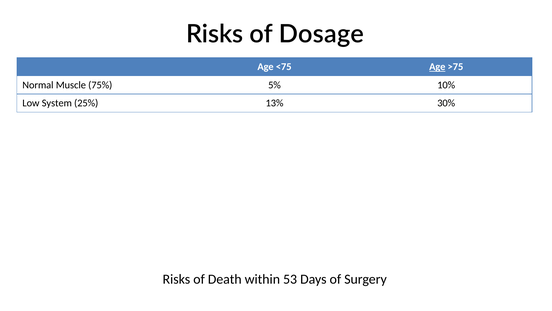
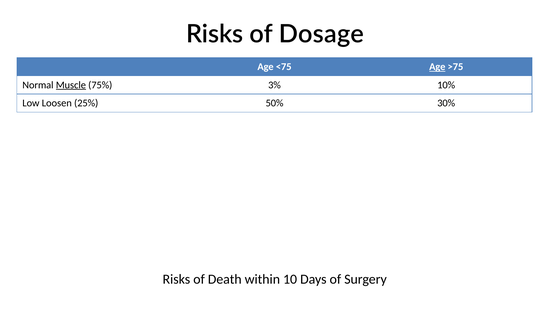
Muscle underline: none -> present
5%: 5% -> 3%
System: System -> Loosen
13%: 13% -> 50%
53: 53 -> 10
